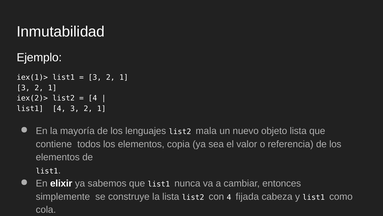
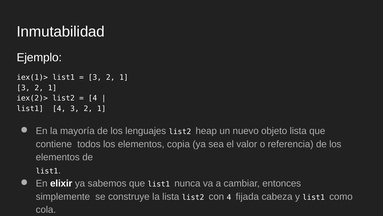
mala: mala -> heap
